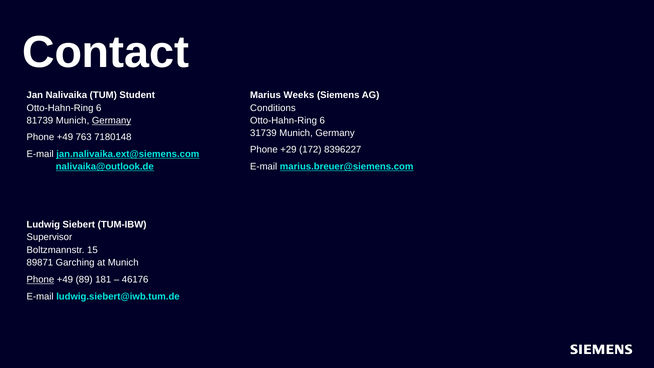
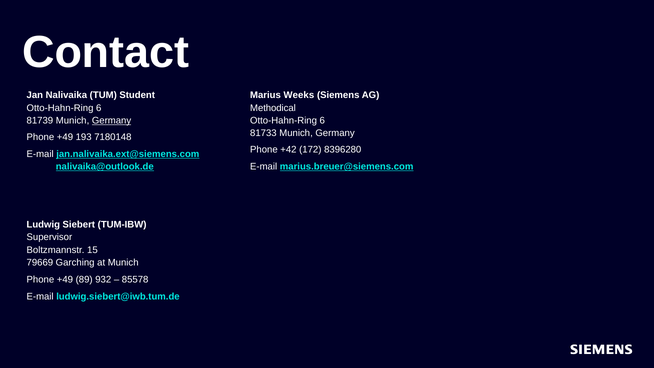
Conditions: Conditions -> Methodical
31739: 31739 -> 81733
763: 763 -> 193
+29: +29 -> +42
8396227: 8396227 -> 8396280
89871: 89871 -> 79669
Phone at (40, 280) underline: present -> none
181: 181 -> 932
46176: 46176 -> 85578
